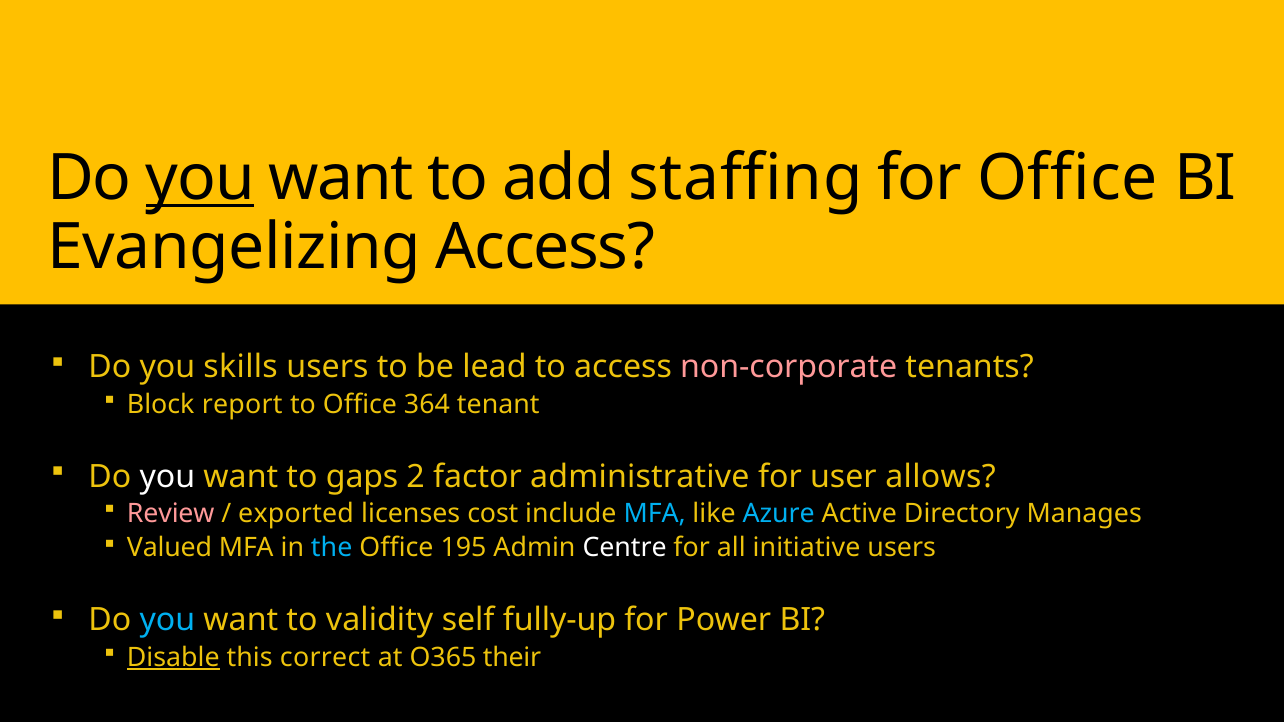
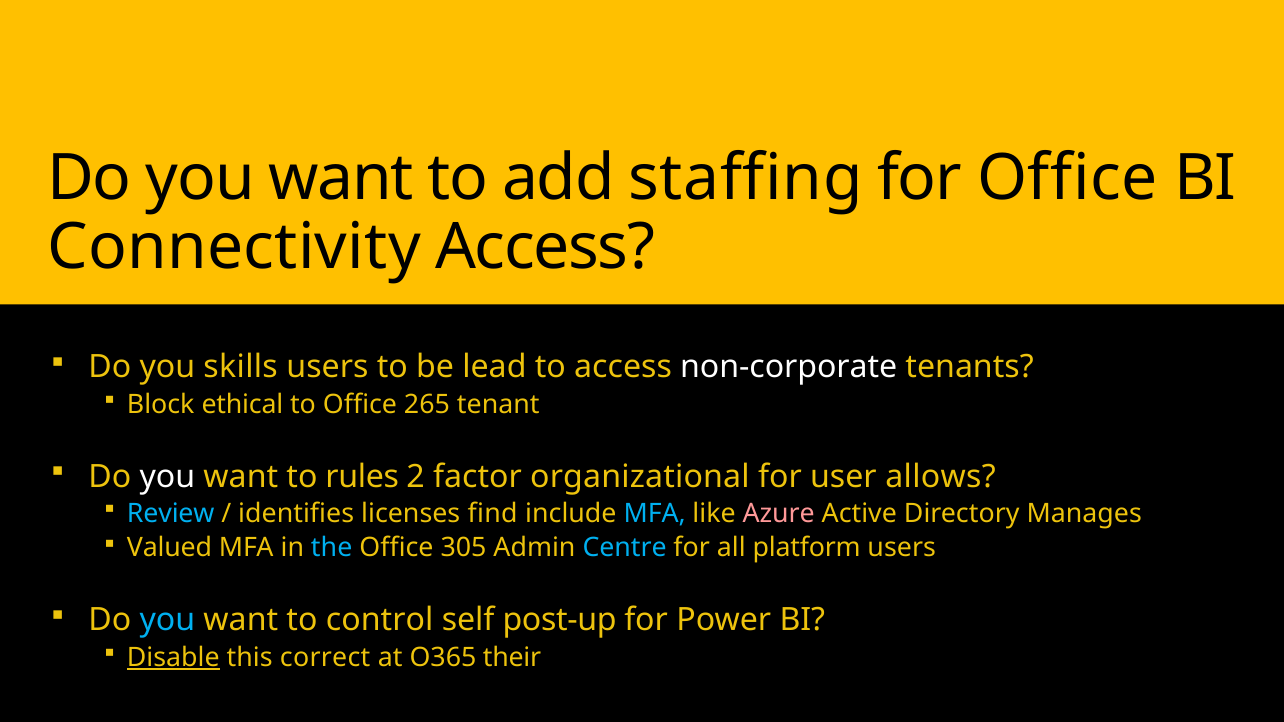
you at (200, 178) underline: present -> none
Evangelizing: Evangelizing -> Connectivity
non-corporate colour: pink -> white
report: report -> ethical
364: 364 -> 265
gaps: gaps -> rules
administrative: administrative -> organizational
Review colour: pink -> light blue
exported: exported -> identifies
cost: cost -> find
Azure colour: light blue -> pink
195: 195 -> 305
Centre colour: white -> light blue
initiative: initiative -> platform
validity: validity -> control
fully-up: fully-up -> post-up
